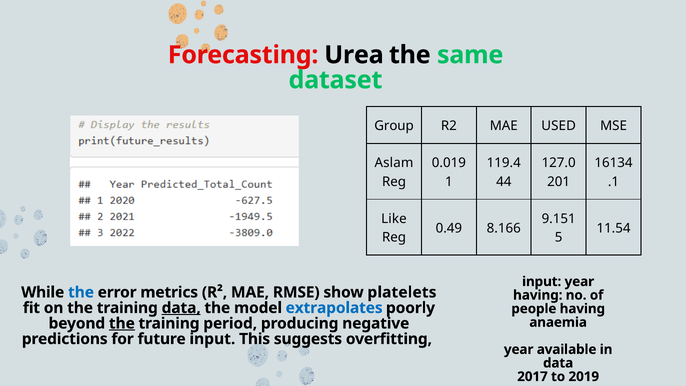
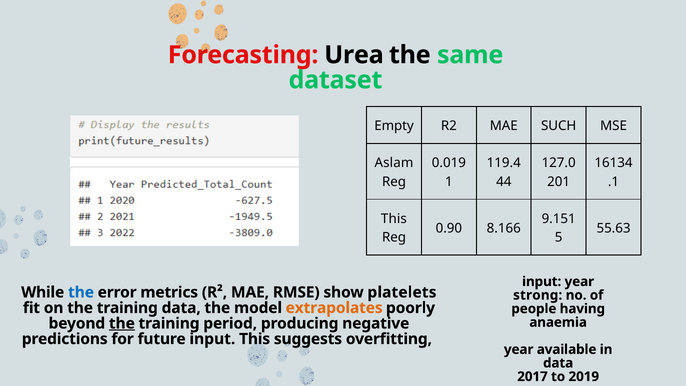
Group: Group -> Empty
USED: USED -> SUCH
Like at (394, 219): Like -> This
0.49: 0.49 -> 0.90
11.54: 11.54 -> 55.63
having at (538, 295): having -> strong
data at (181, 308) underline: present -> none
extrapolates colour: blue -> orange
